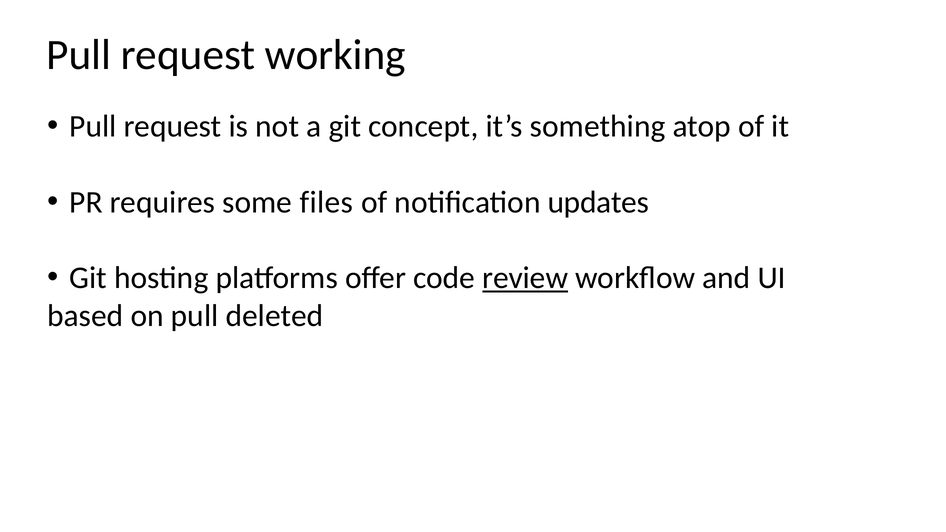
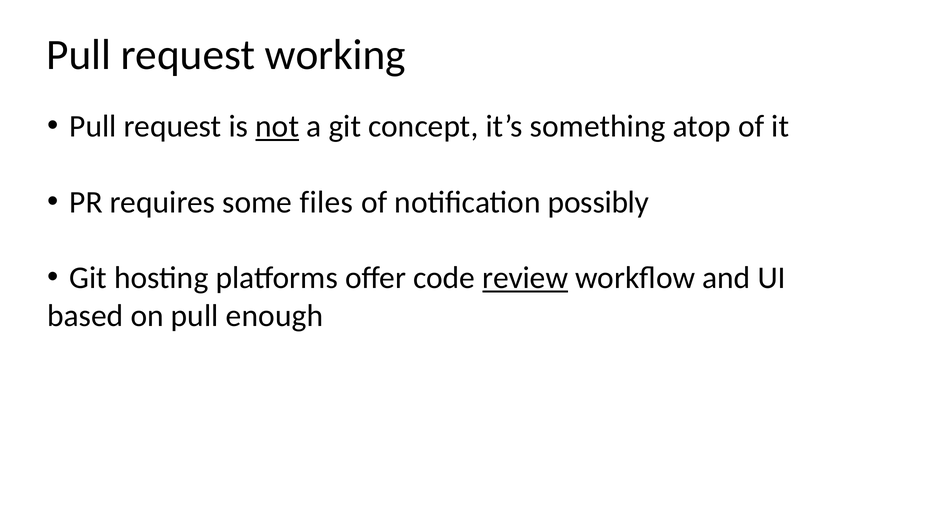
not underline: none -> present
updates: updates -> possibly
deleted: deleted -> enough
